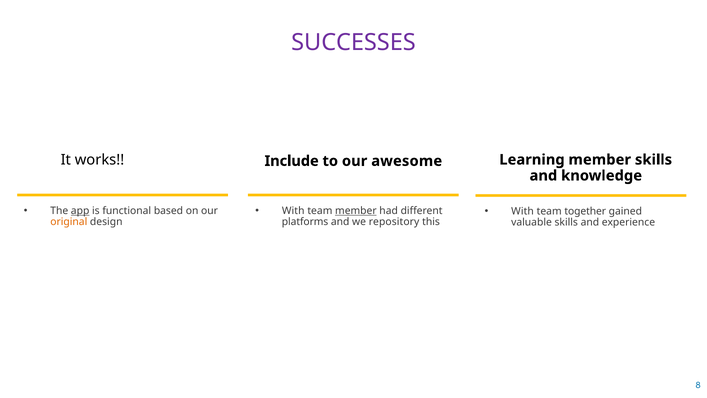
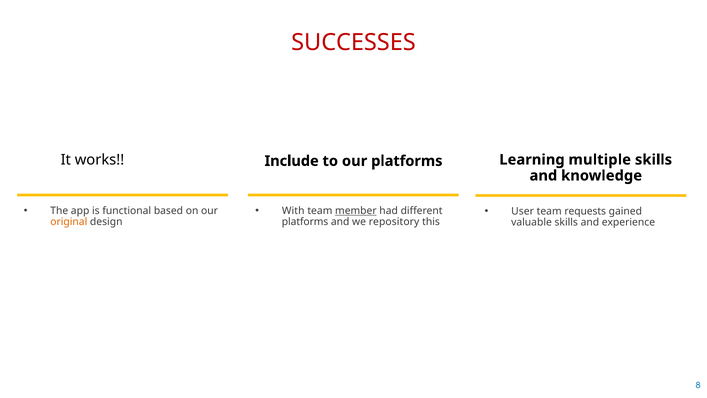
SUCCESSES colour: purple -> red
our awesome: awesome -> platforms
Learning member: member -> multiple
app underline: present -> none
With at (523, 211): With -> User
together: together -> requests
